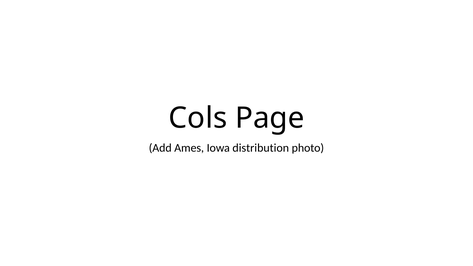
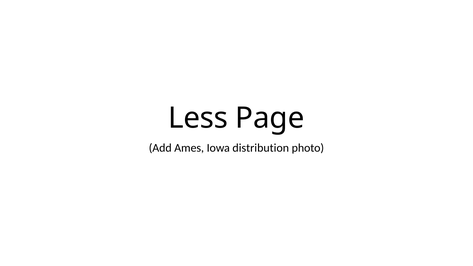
Cols: Cols -> Less
